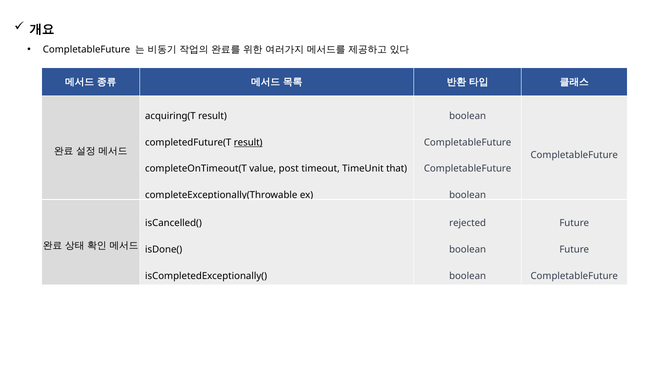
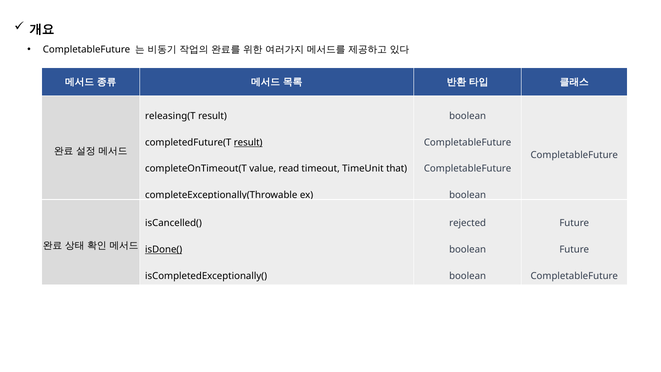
acquiring(T: acquiring(T -> releasing(T
post: post -> read
isDone( underline: none -> present
